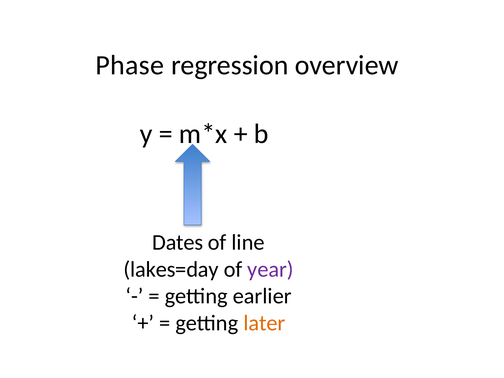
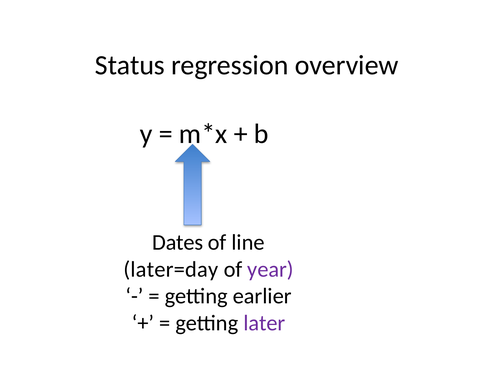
Phase: Phase -> Status
lakes=day: lakes=day -> later=day
later colour: orange -> purple
